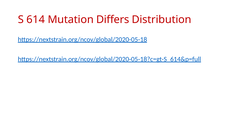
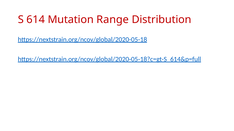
Differs: Differs -> Range
